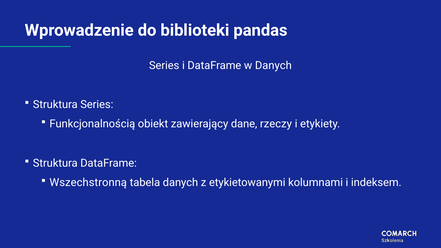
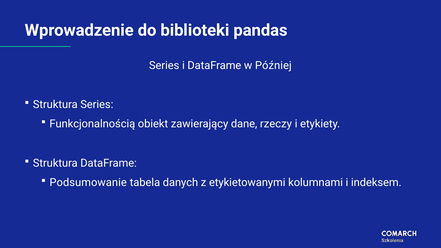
w Danych: Danych -> Później
Wszechstronną: Wszechstronną -> Podsumowanie
